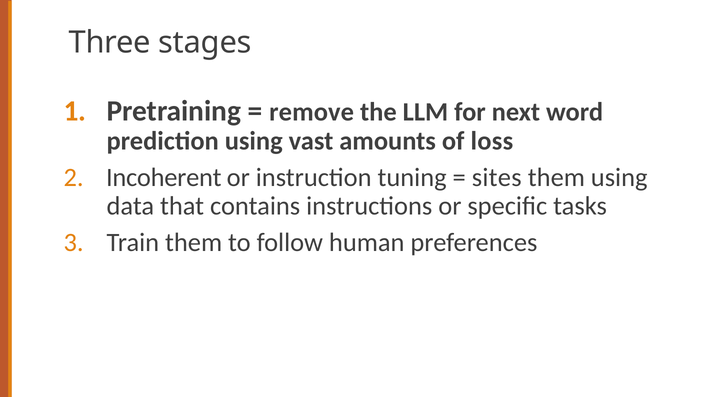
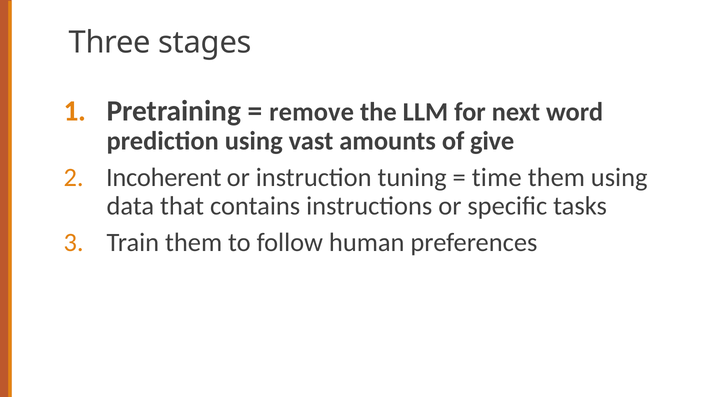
loss: loss -> give
sites: sites -> time
